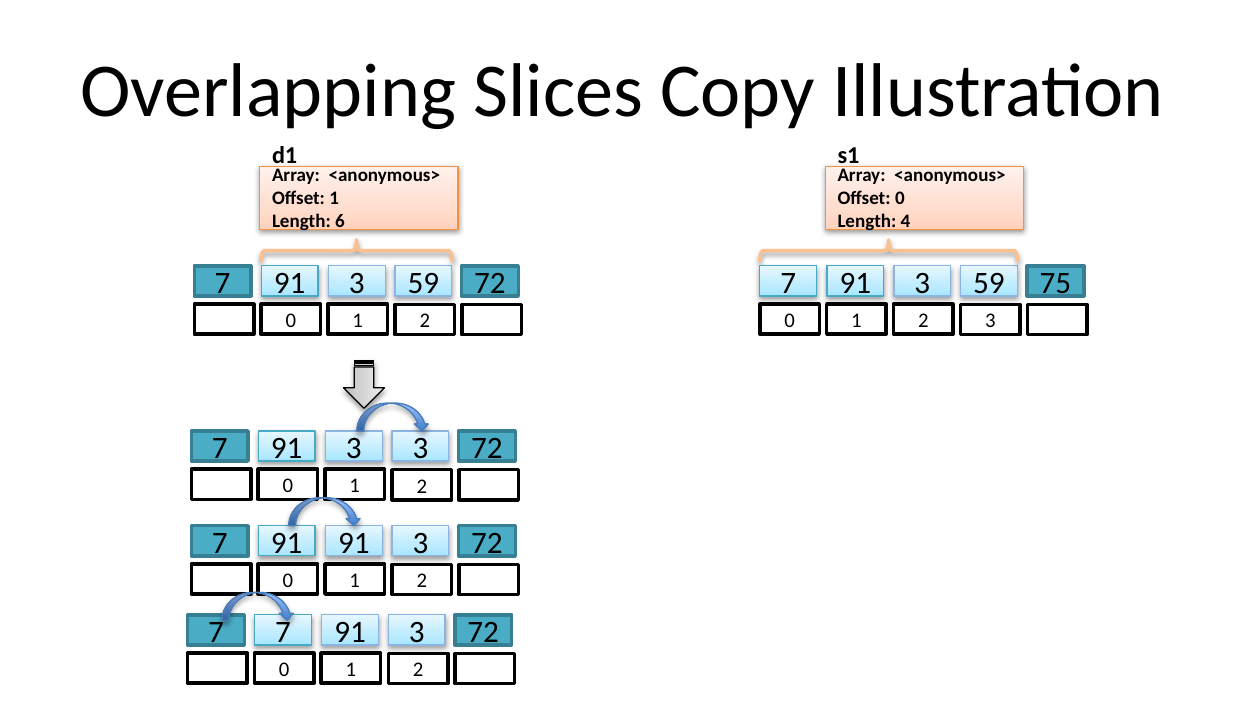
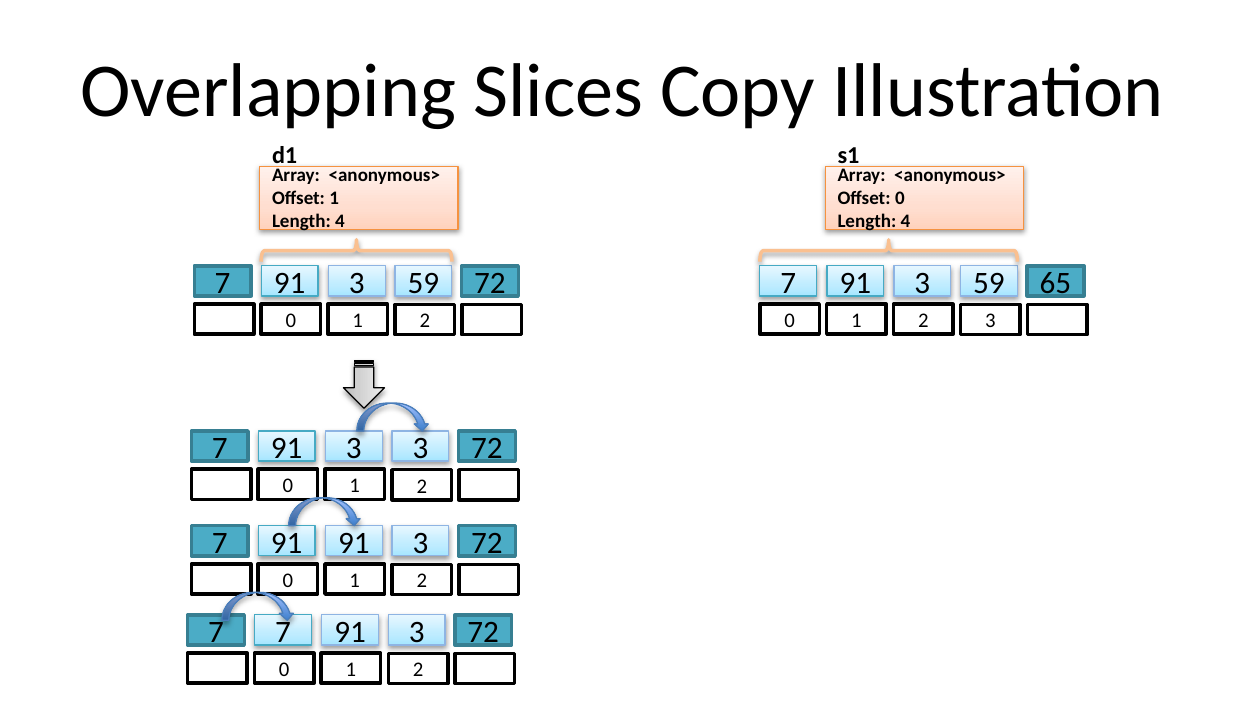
6 at (340, 221): 6 -> 4
75: 75 -> 65
